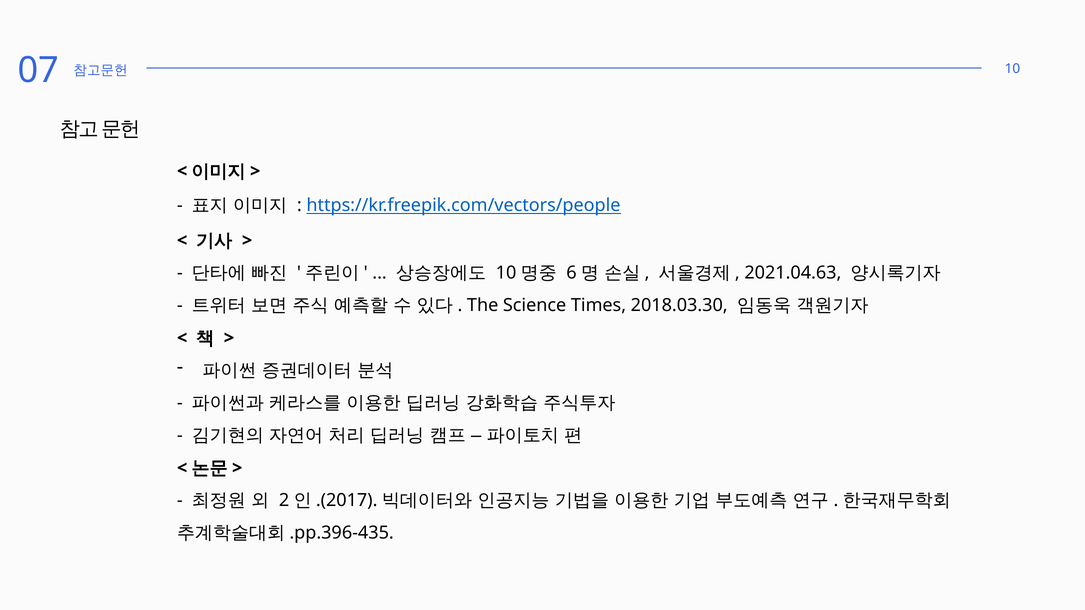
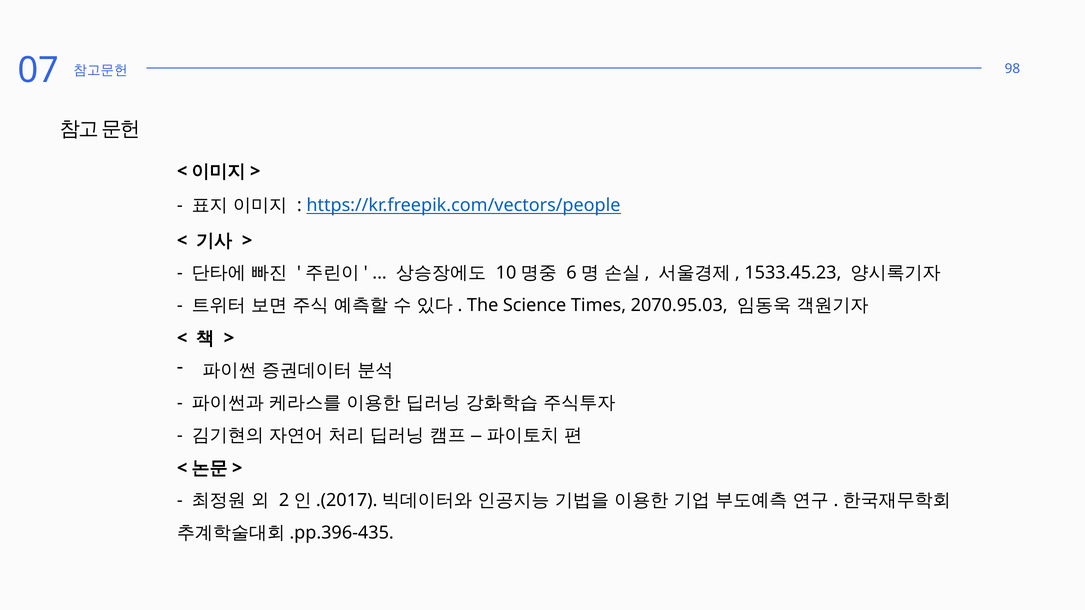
10: 10 -> 98
2021.04.63: 2021.04.63 -> 1533.45.23
2018.03.30: 2018.03.30 -> 2070.95.03
